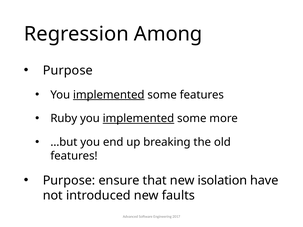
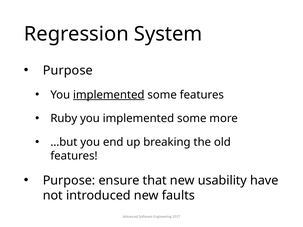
Among: Among -> System
implemented at (138, 119) underline: present -> none
isolation: isolation -> usability
